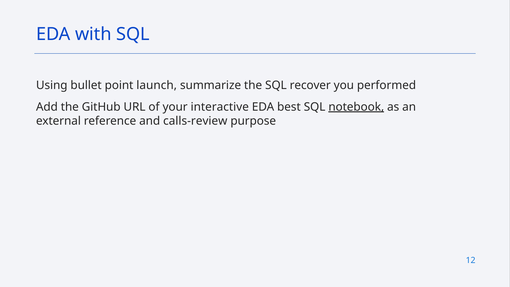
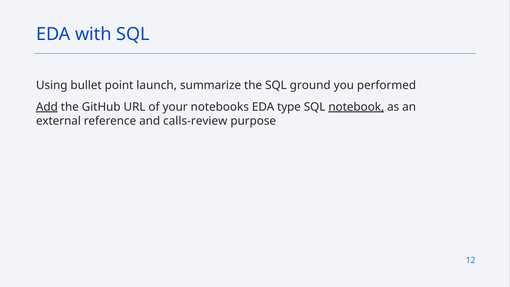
recover: recover -> ground
Add underline: none -> present
interactive: interactive -> notebooks
best: best -> type
